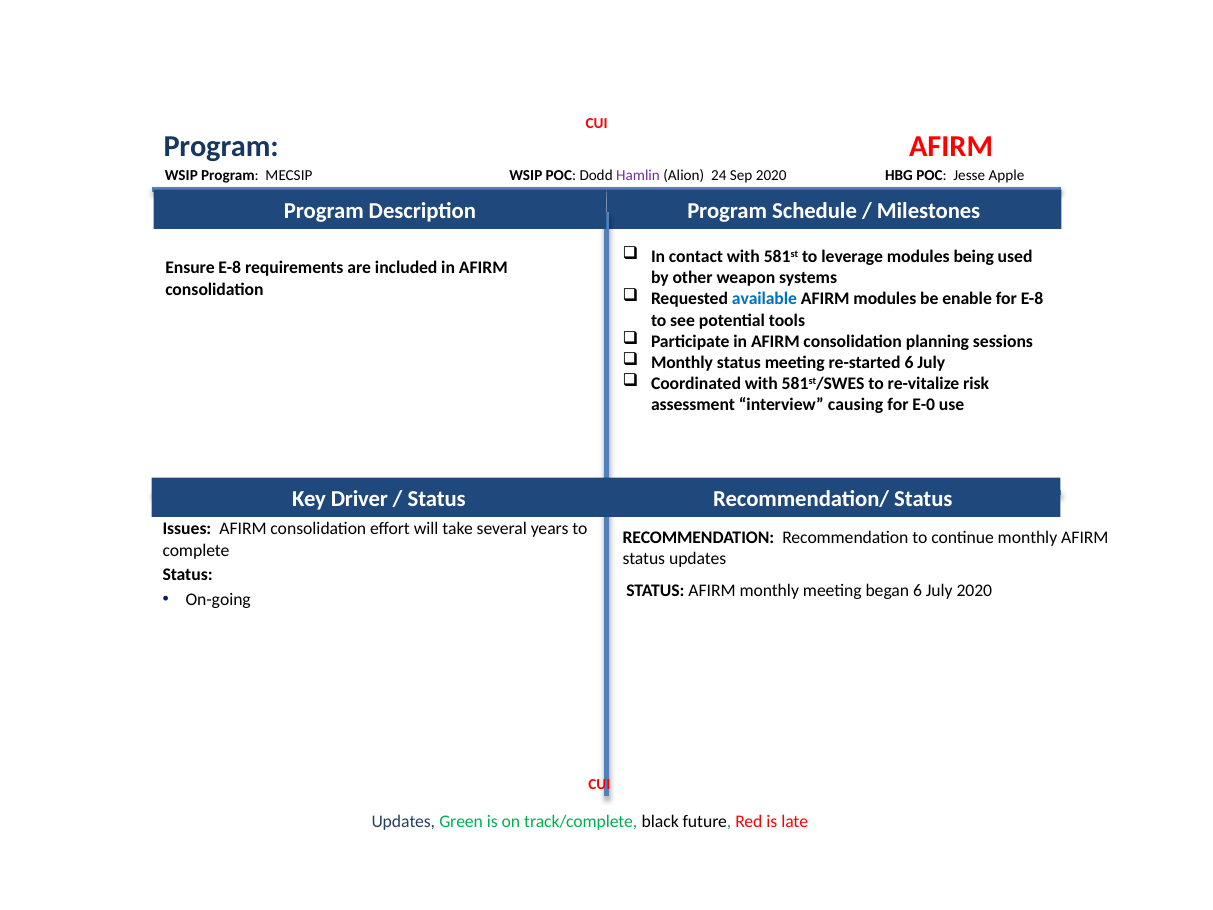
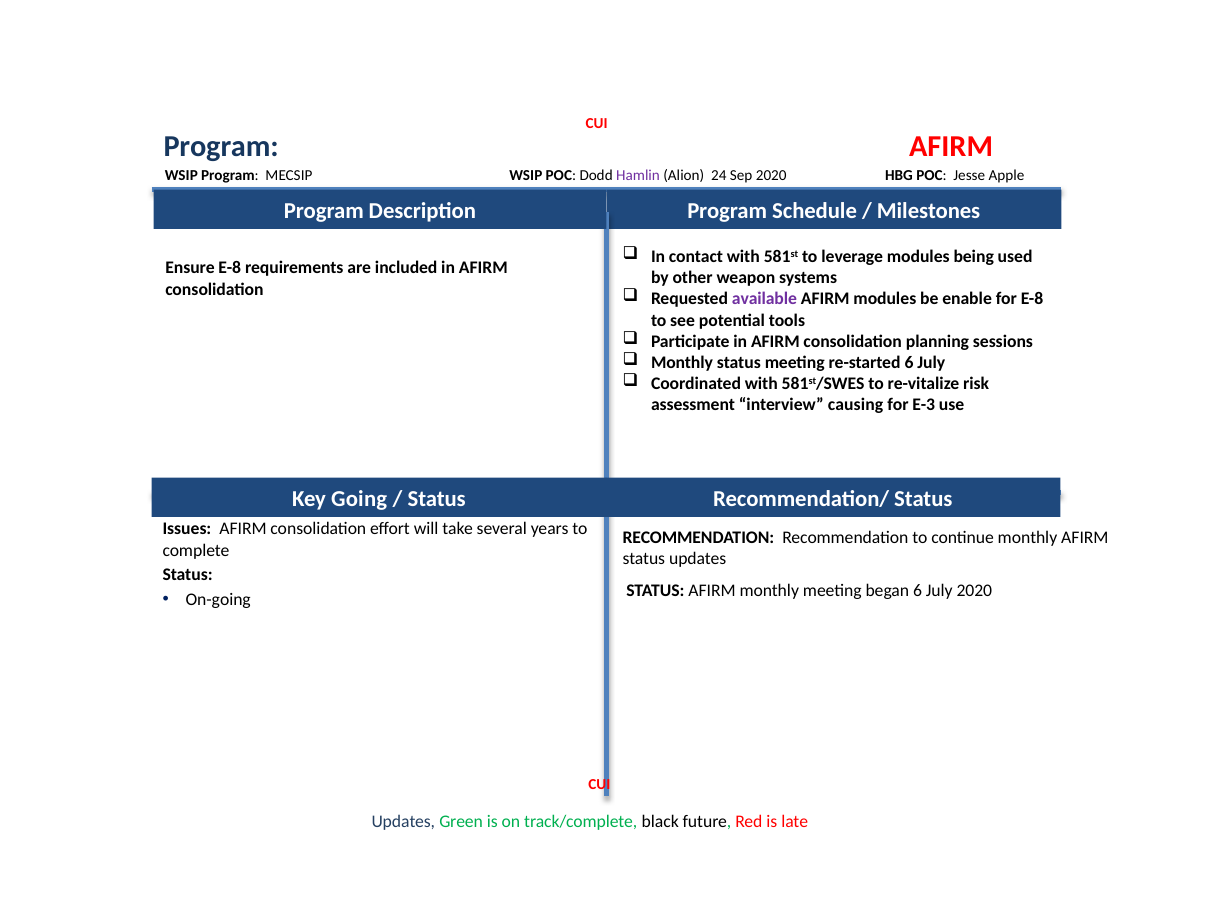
available colour: blue -> purple
E-0: E-0 -> E-3
Driver: Driver -> Going
